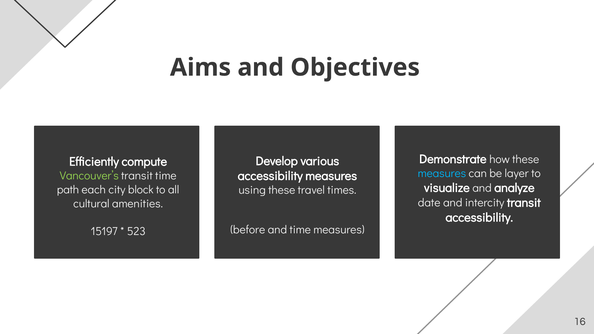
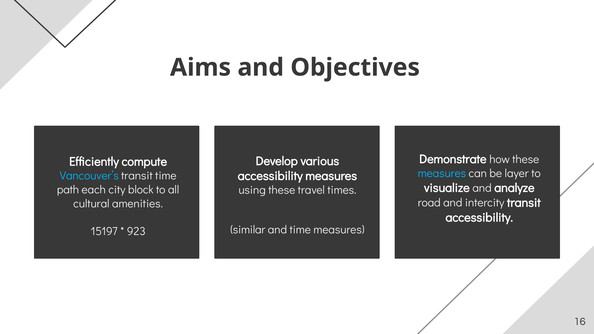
Vancouver’s colour: light green -> light blue
date: date -> road
before: before -> similar
523: 523 -> 923
